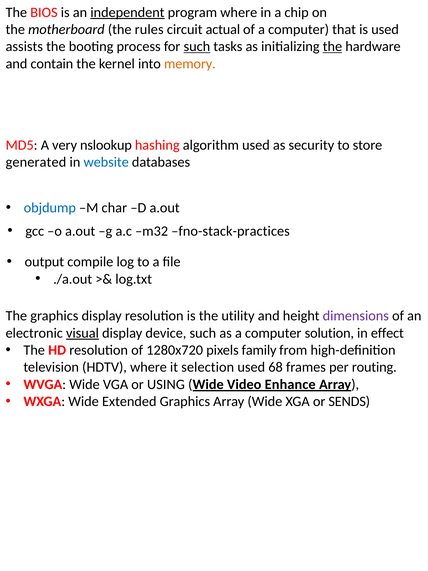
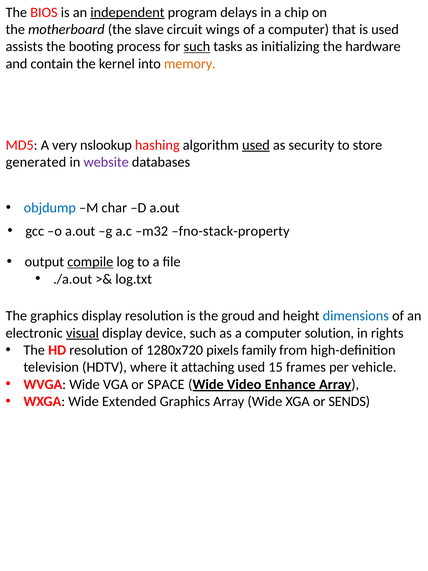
program where: where -> delays
rules: rules -> slave
actual: actual -> wings
the at (332, 47) underline: present -> none
used at (256, 145) underline: none -> present
website colour: blue -> purple
fno-stack-practices: fno-stack-practices -> fno-stack-property
compile underline: none -> present
utility: utility -> groud
dimensions colour: purple -> blue
effect: effect -> rights
selection: selection -> attaching
68: 68 -> 15
routing: routing -> vehicle
USING: USING -> SPACE
